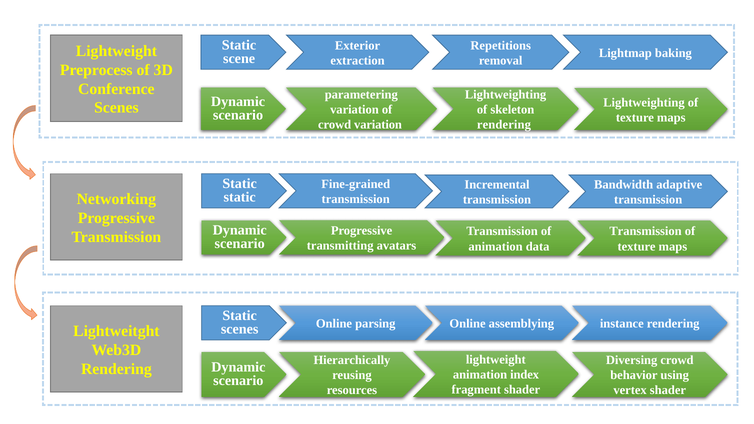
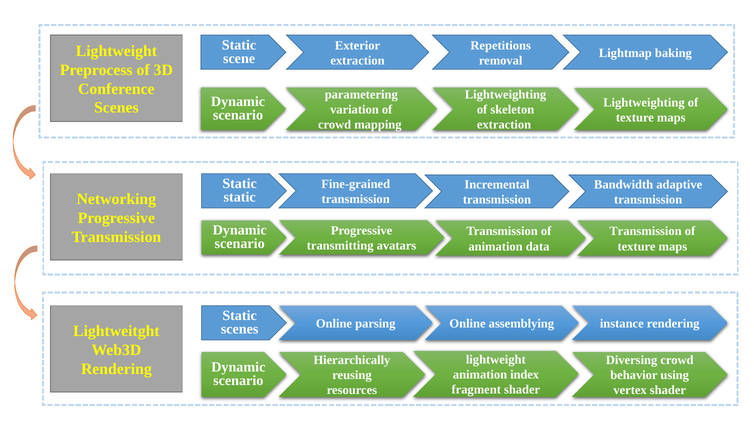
rendering at (504, 125): rendering -> extraction
crowd variation: variation -> mapping
